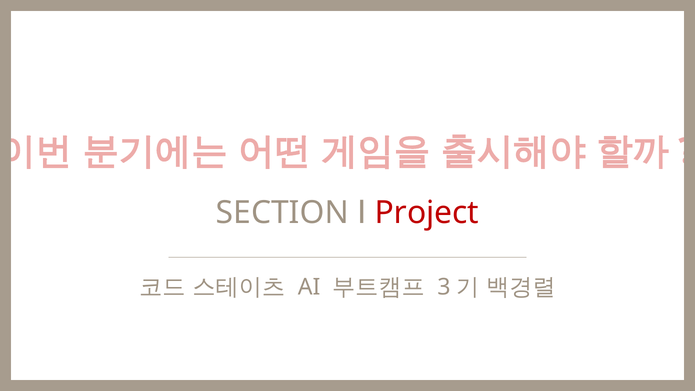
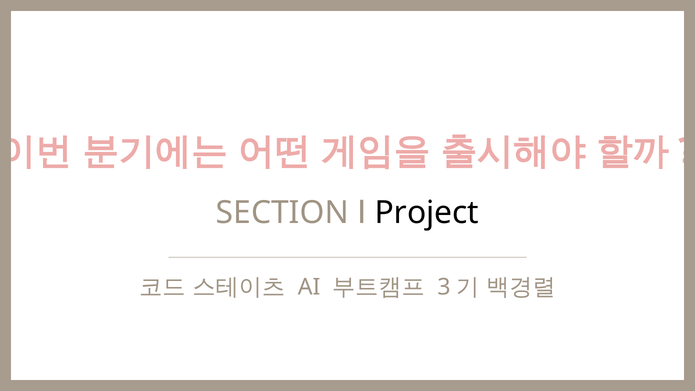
Project colour: red -> black
